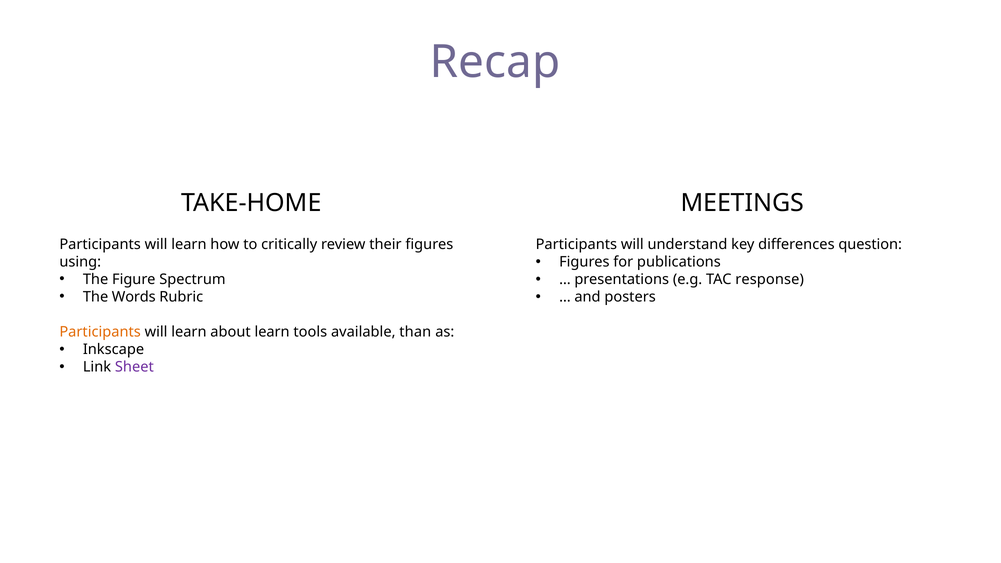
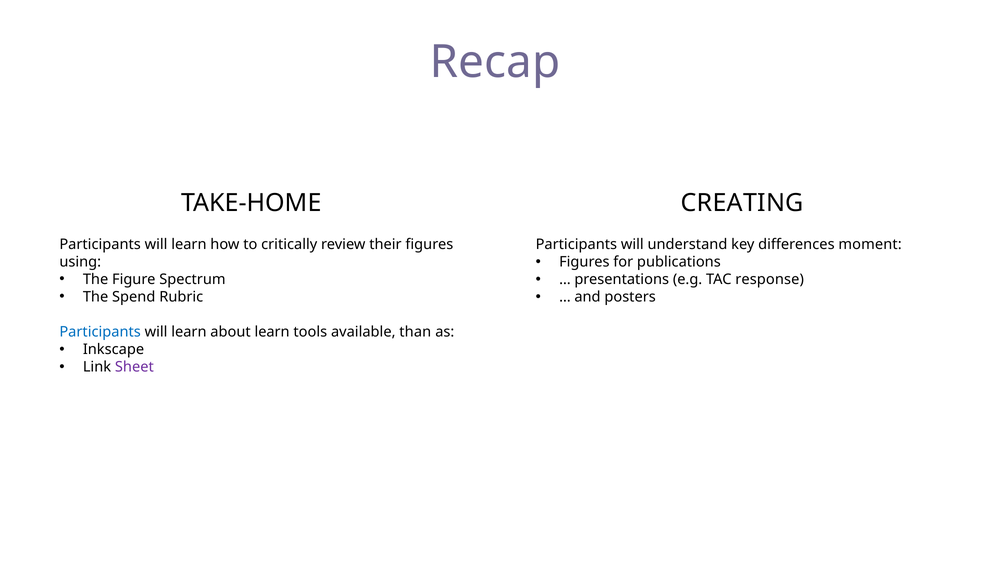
MEETINGS: MEETINGS -> CREATING
question: question -> moment
Words: Words -> Spend
Participants at (100, 332) colour: orange -> blue
